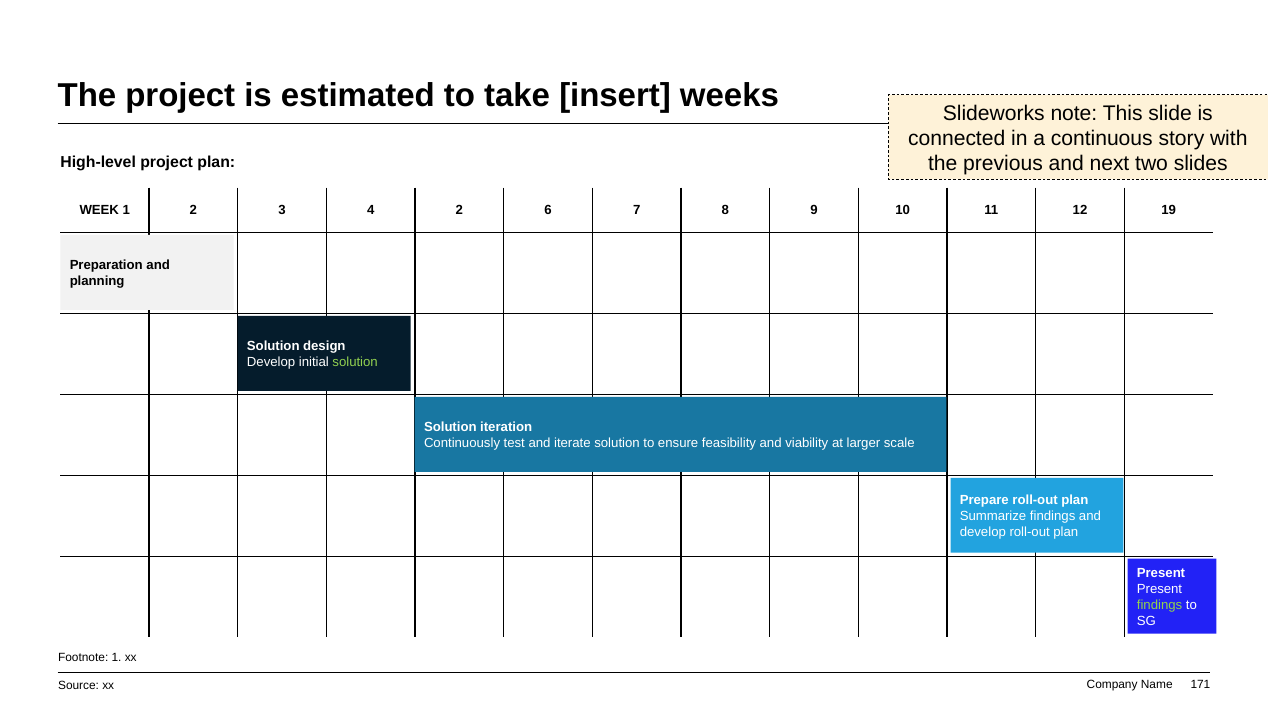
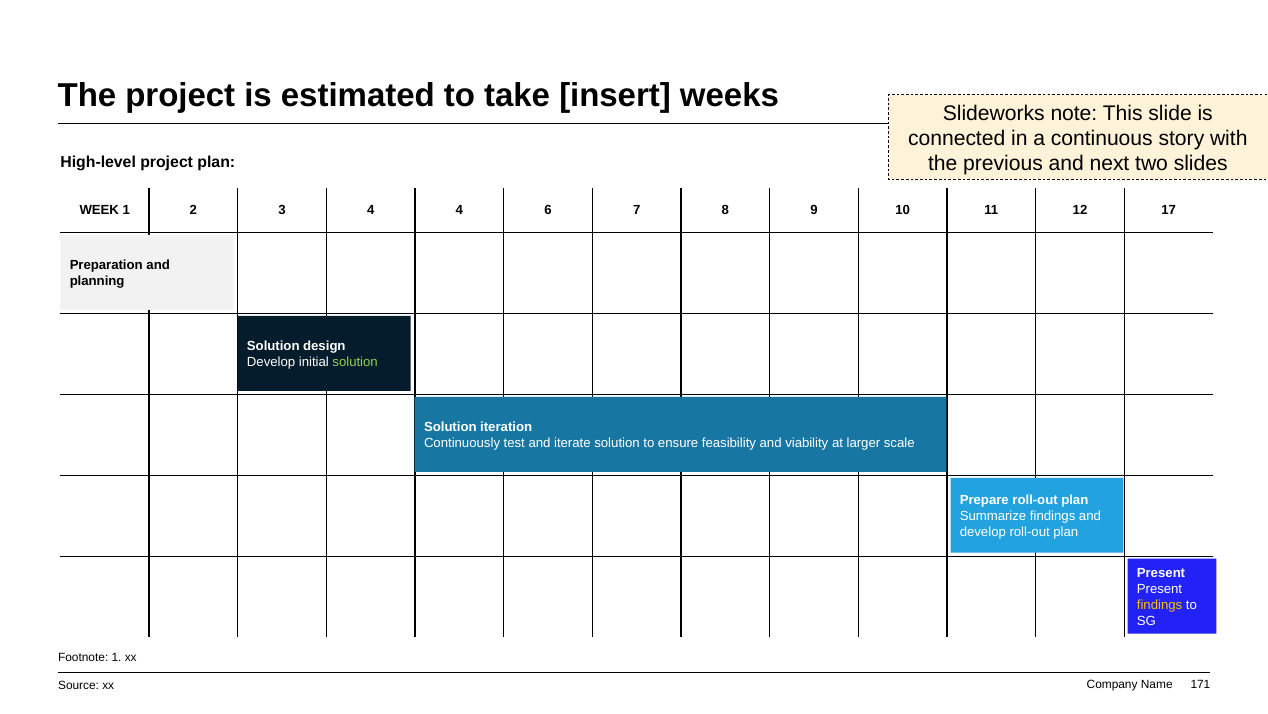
4 2: 2 -> 4
19: 19 -> 17
findings at (1160, 604) colour: light green -> yellow
